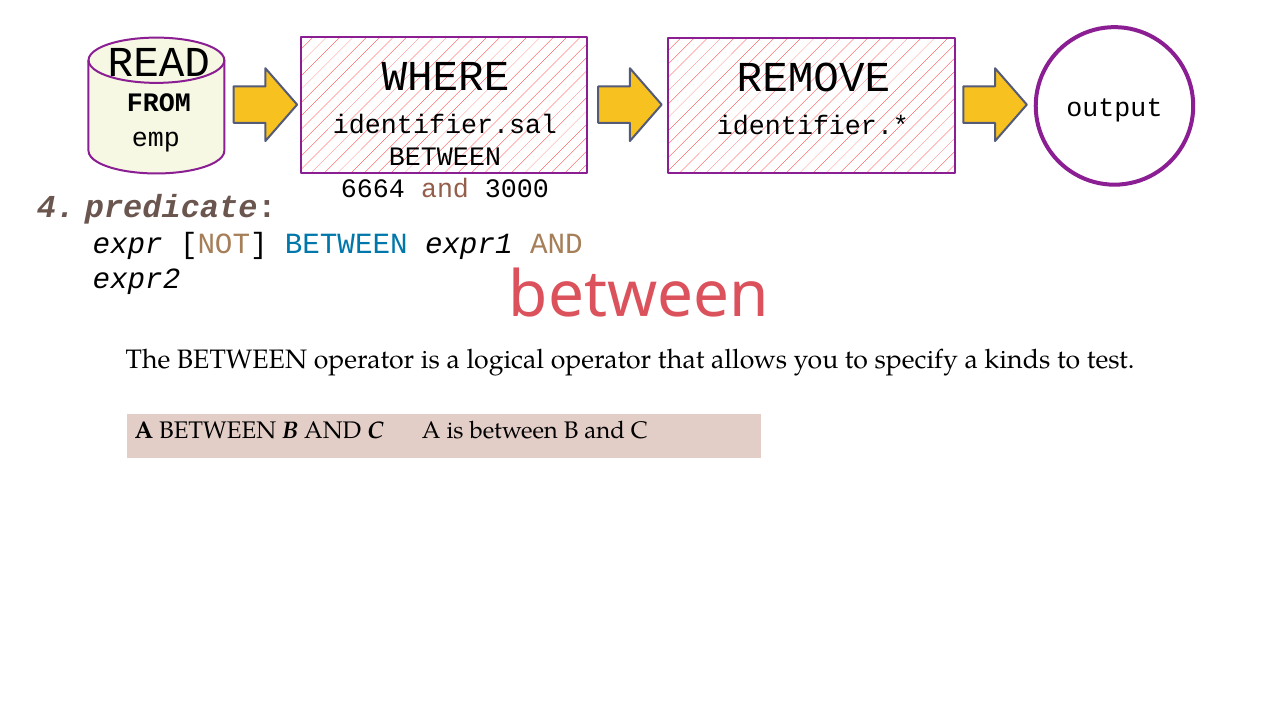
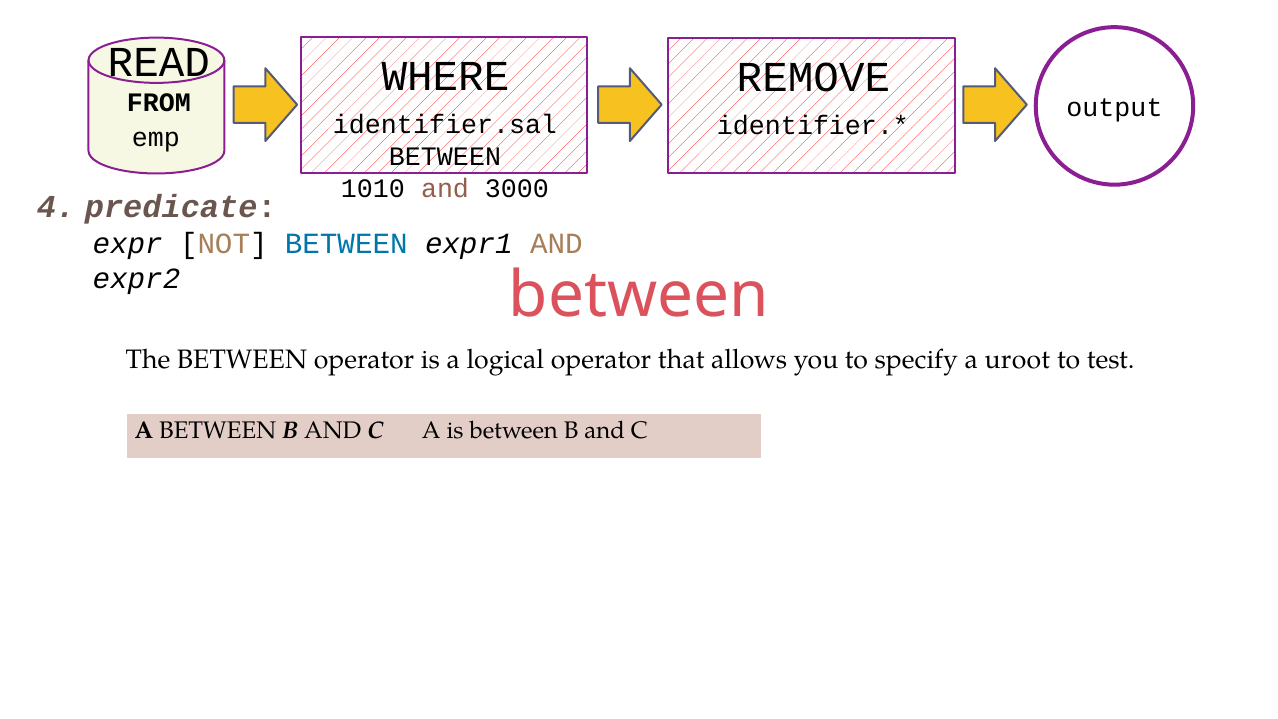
6664: 6664 -> 1010
kinds: kinds -> uroot
